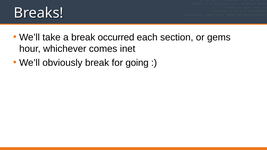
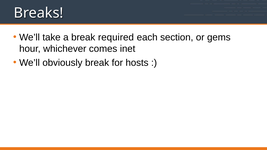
occurred: occurred -> required
going: going -> hosts
